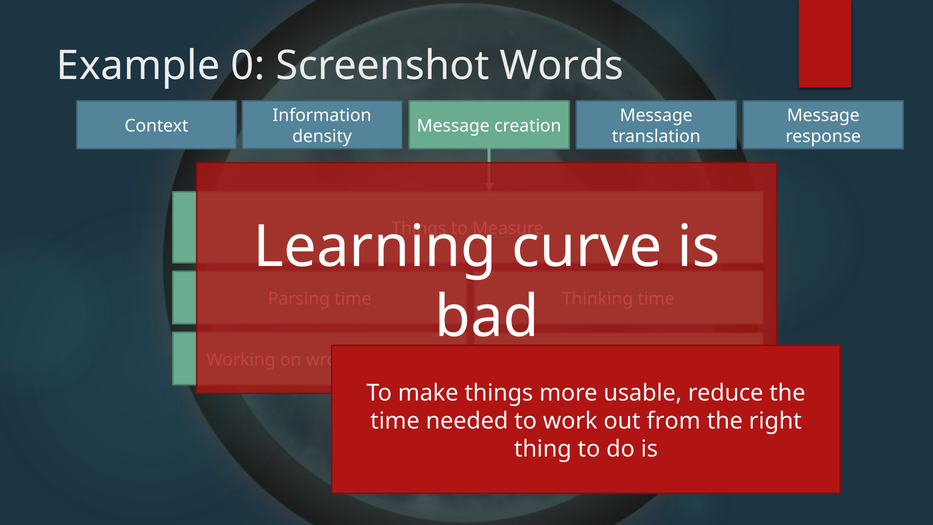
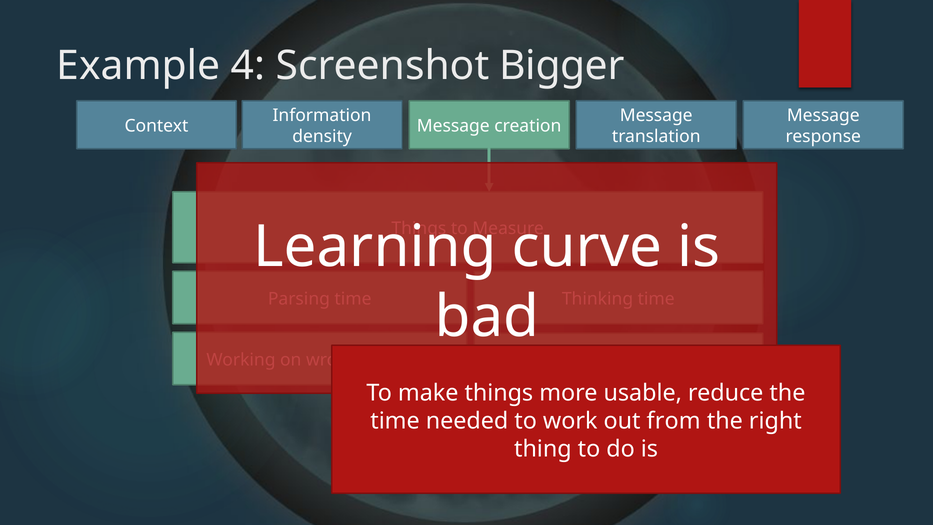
0: 0 -> 4
Words: Words -> Bigger
